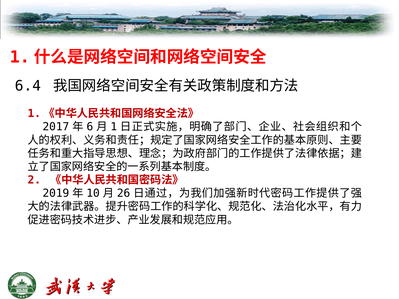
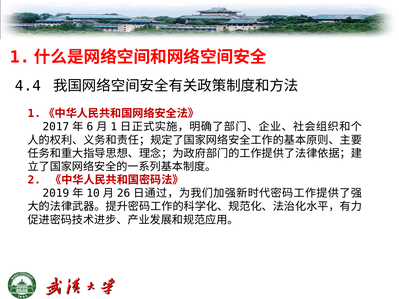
6.4: 6.4 -> 4.4
